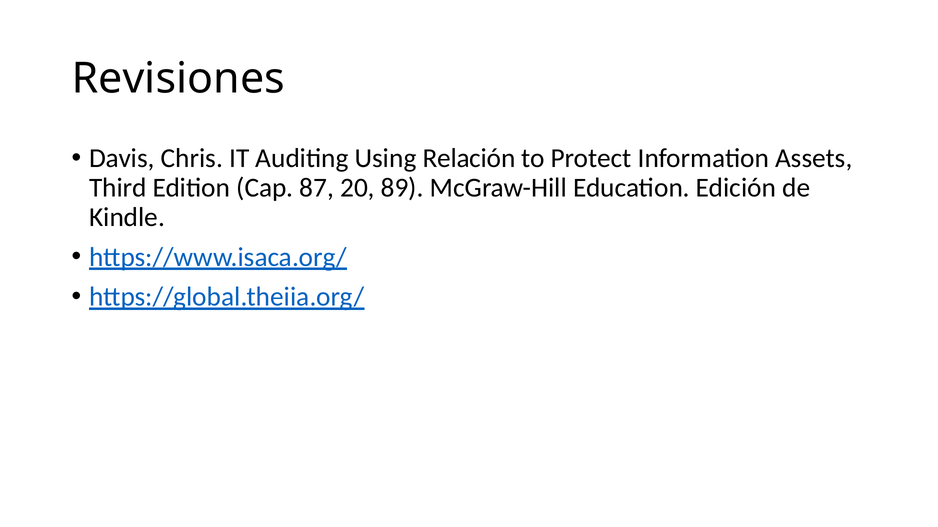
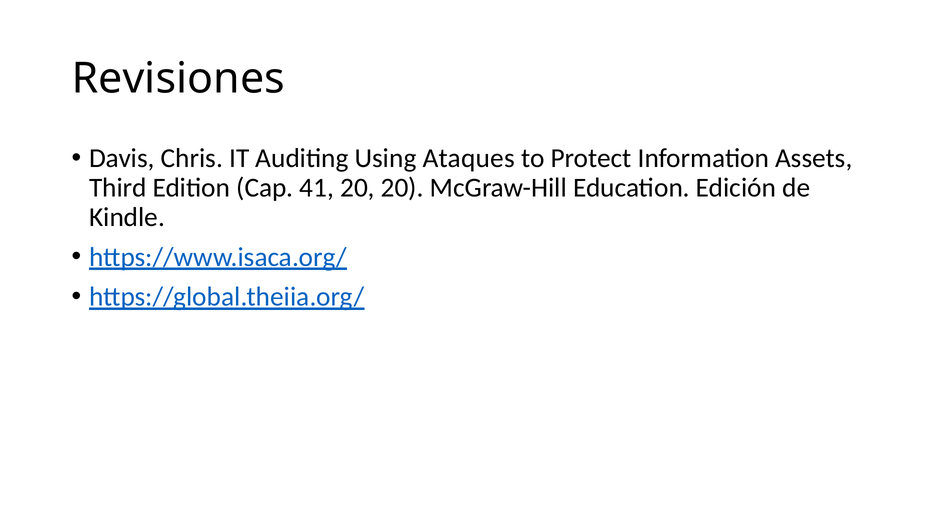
Relación: Relación -> Ataques
87: 87 -> 41
20 89: 89 -> 20
